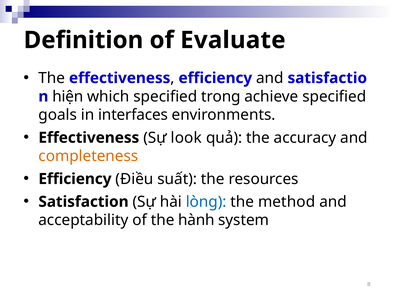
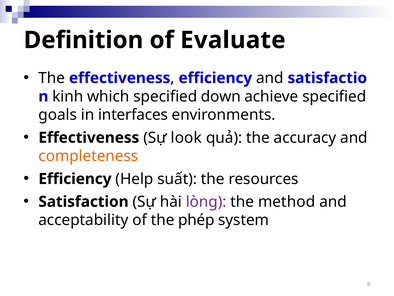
hiện: hiện -> kinh
trong: trong -> down
Điều: Điều -> Help
lòng colour: blue -> purple
hành: hành -> phép
